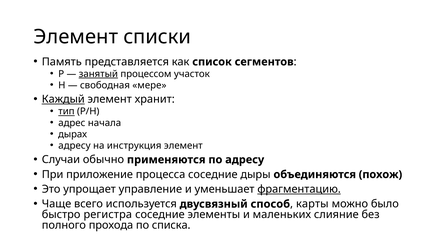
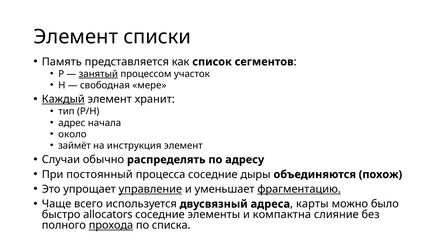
тип underline: present -> none
дырах: дырах -> около
адресу at (74, 146): адресу -> займёт
применяются: применяются -> распределять
приложение: приложение -> постоянный
управление underline: none -> present
способ: способ -> адреса
регистра: регистра -> allocators
маленьких: маленьких -> компактна
прохода underline: none -> present
